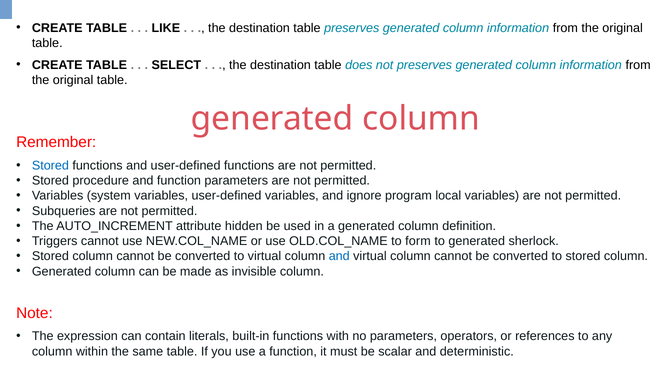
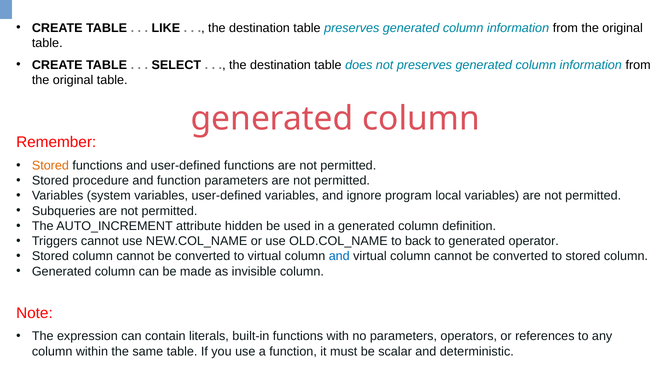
Stored at (50, 165) colour: blue -> orange
form: form -> back
sherlock: sherlock -> operator
